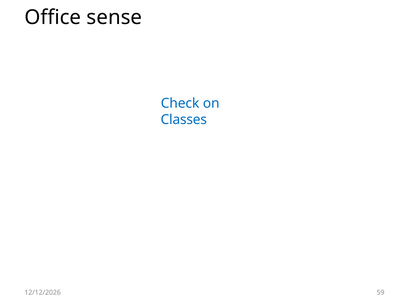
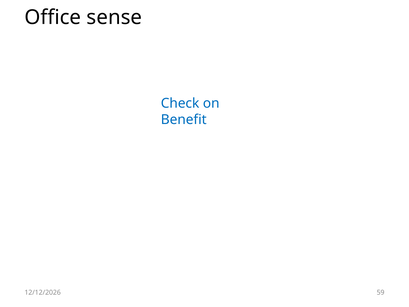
Classes: Classes -> Benefit
